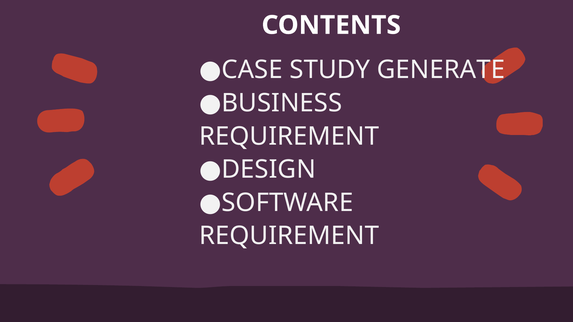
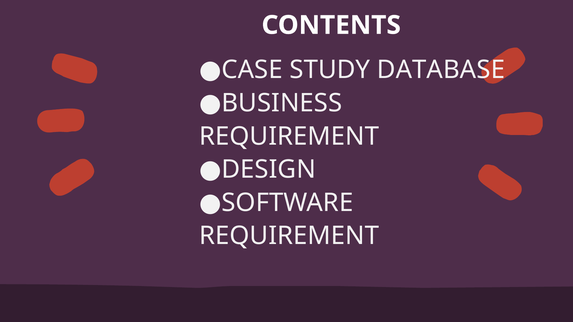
GENERATE: GENERATE -> DATABASE
